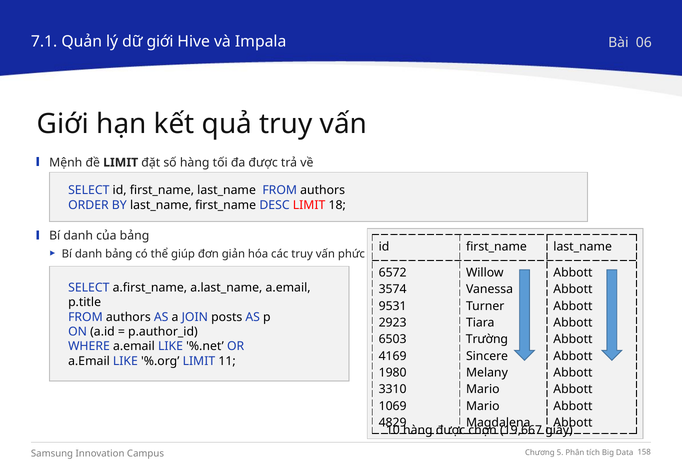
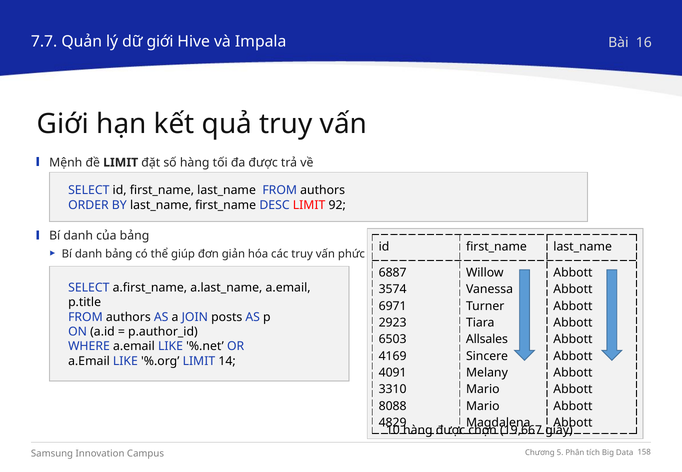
7.1: 7.1 -> 7.7
06: 06 -> 16
18: 18 -> 92
6572: 6572 -> 6887
9531: 9531 -> 6971
Trường: Trường -> Allsales
11: 11 -> 14
1980: 1980 -> 4091
1069: 1069 -> 8088
